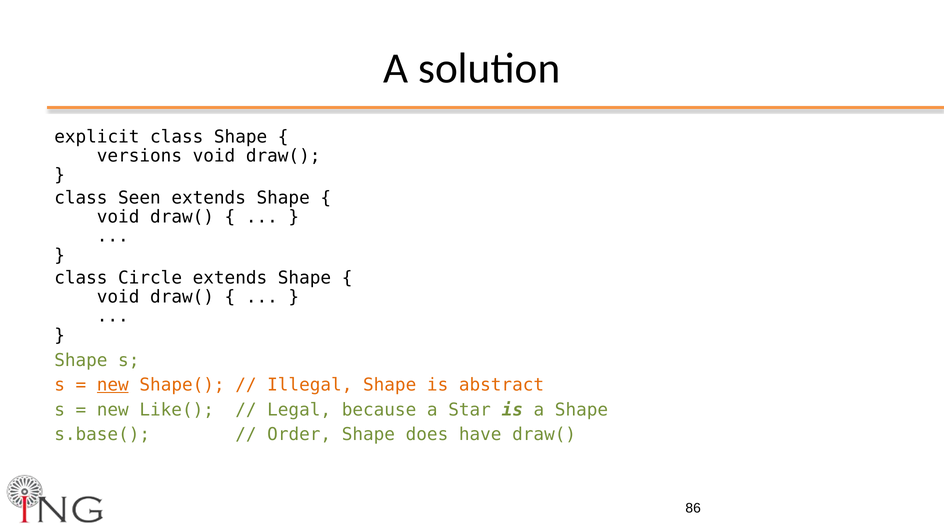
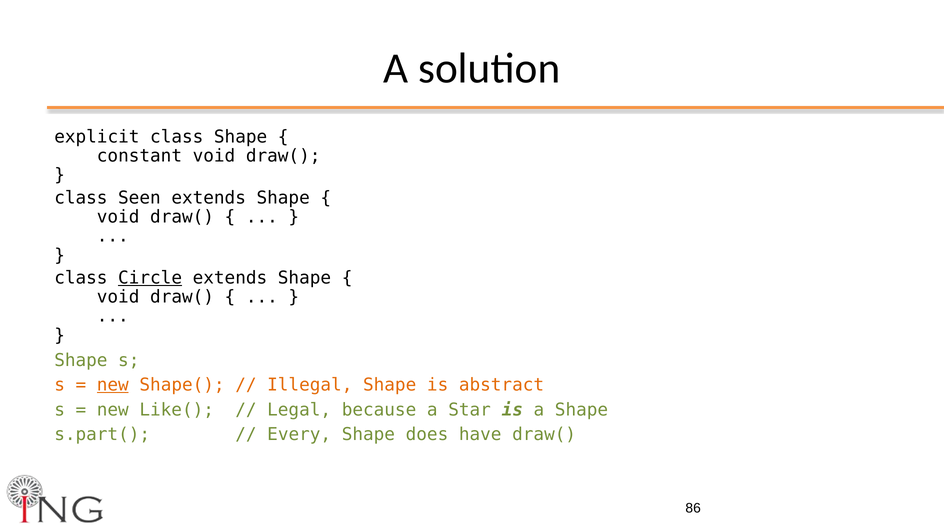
versions: versions -> constant
Circle underline: none -> present
s.base(: s.base( -> s.part(
Order: Order -> Every
